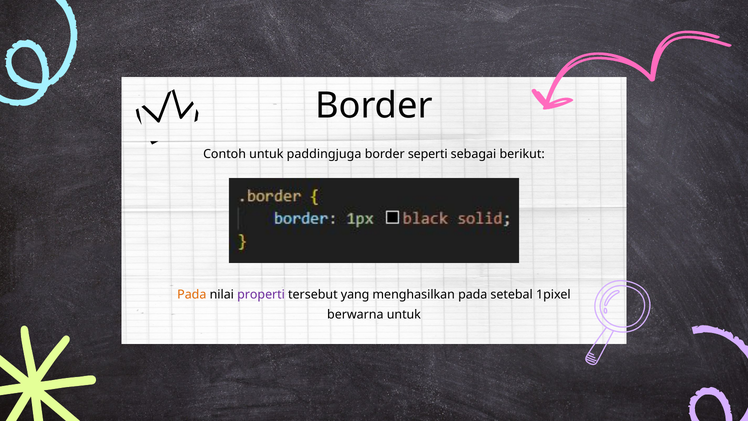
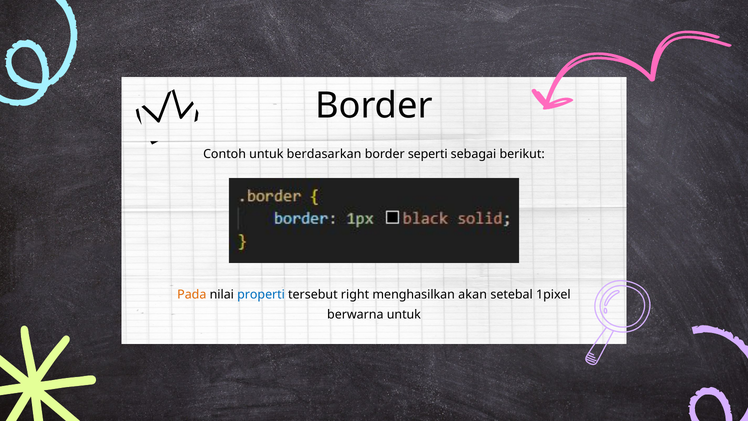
paddingjuga: paddingjuga -> berdasarkan
properti colour: purple -> blue
yang: yang -> right
menghasilkan pada: pada -> akan
